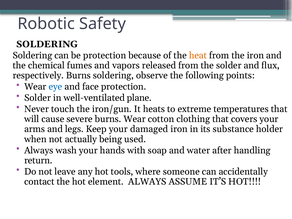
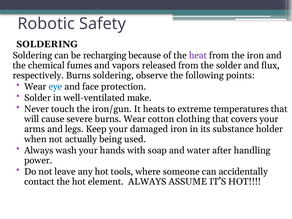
be protection: protection -> recharging
heat colour: orange -> purple
plane: plane -> make
return: return -> power
